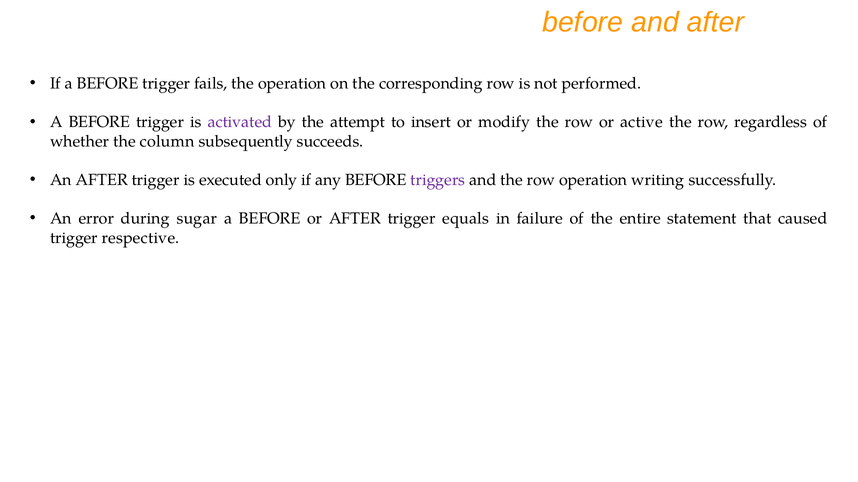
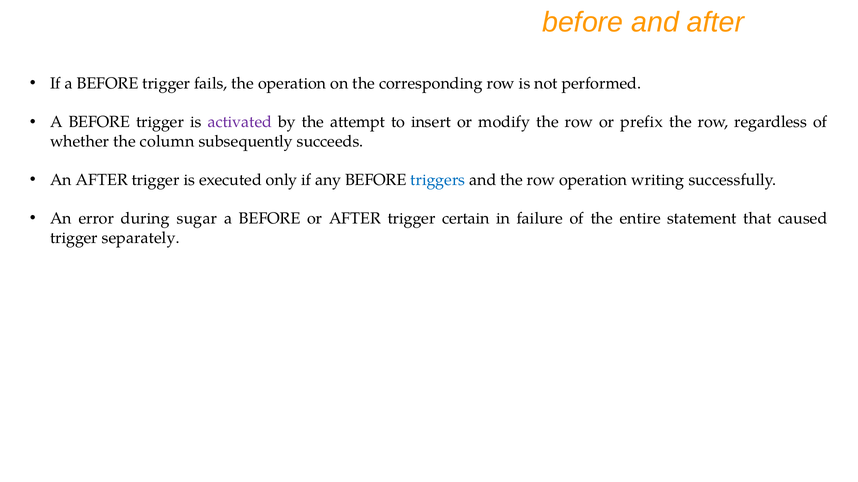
active: active -> prefix
triggers colour: purple -> blue
equals: equals -> certain
respective: respective -> separately
